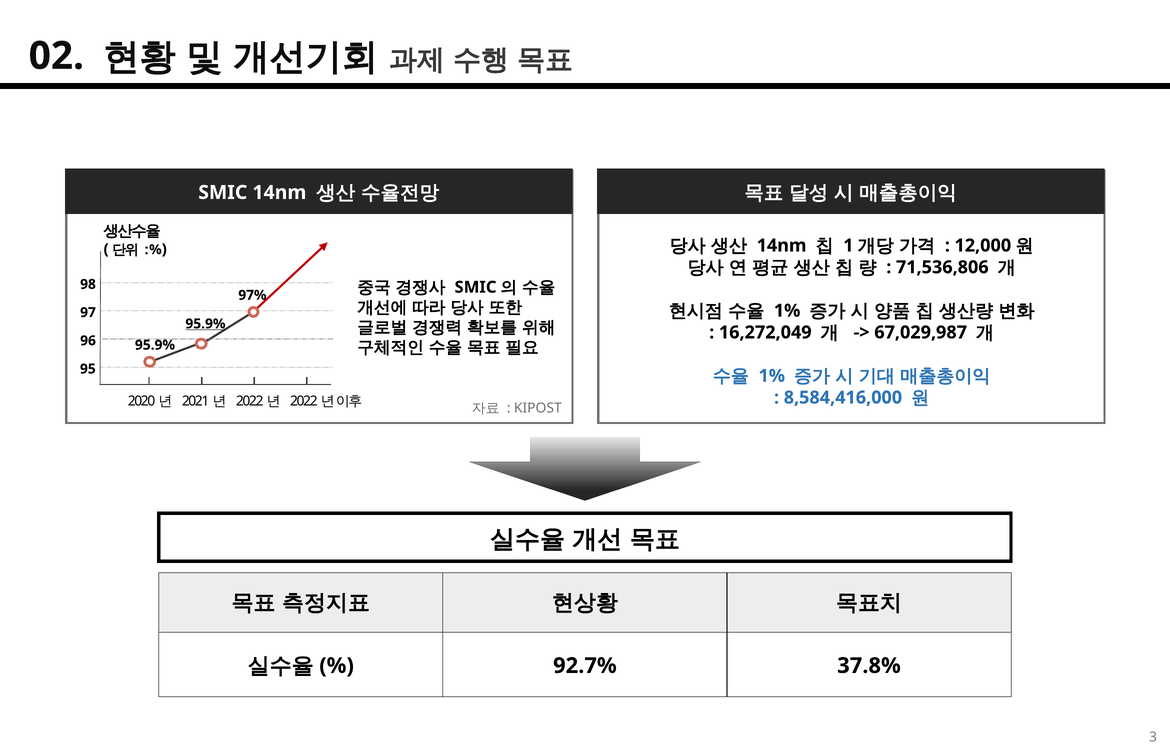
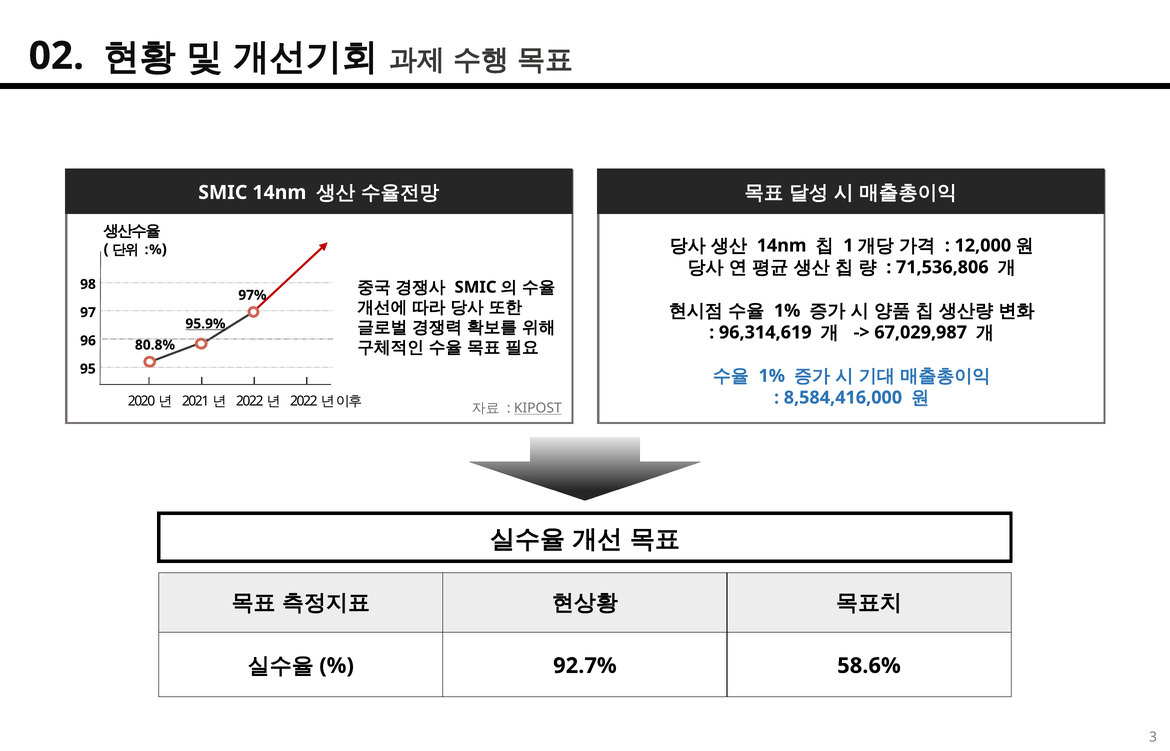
16,272,049: 16,272,049 -> 96,314,619
95.9% at (155, 345): 95.9% -> 80.8%
KIPOST underline: none -> present
37.8%: 37.8% -> 58.6%
